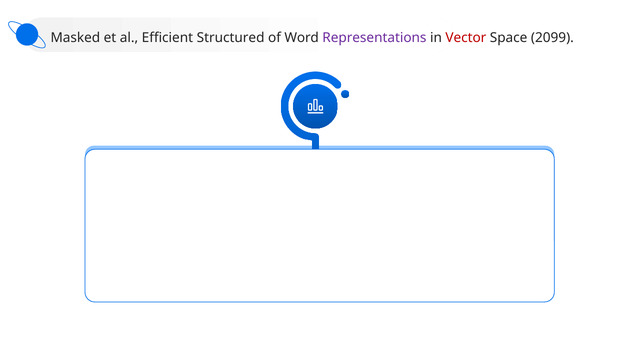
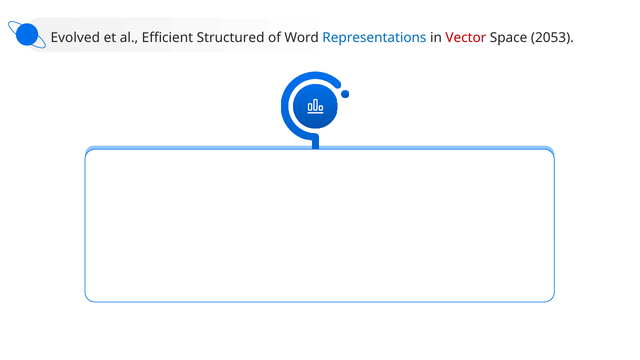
Masked: Masked -> Evolved
Representations colour: purple -> blue
2099: 2099 -> 2053
